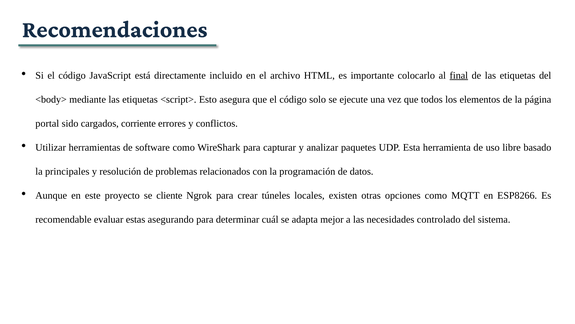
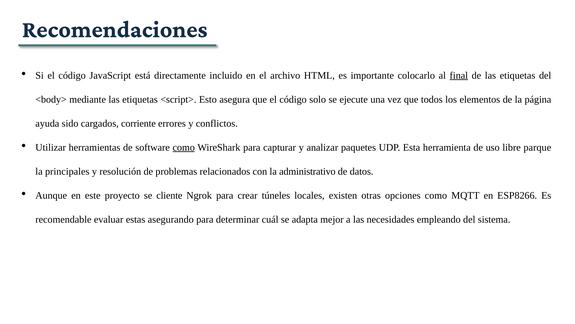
portal: portal -> ayuda
como at (184, 147) underline: none -> present
basado: basado -> parque
programación: programación -> administrativo
controlado: controlado -> empleando
